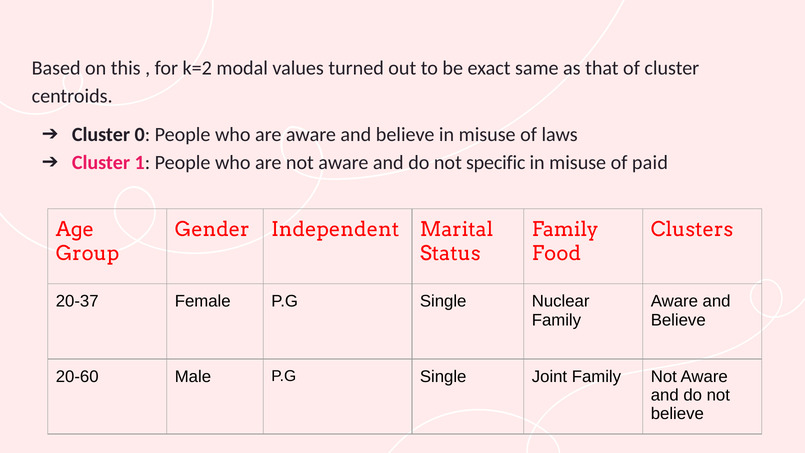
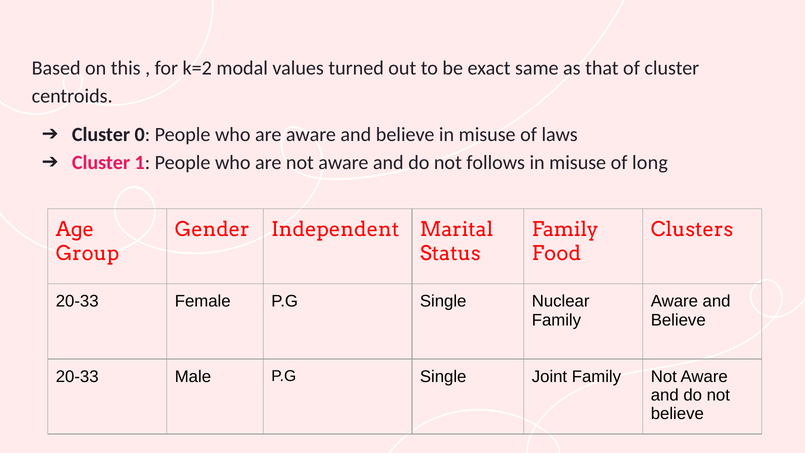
specific: specific -> follows
paid: paid -> long
20-37 at (77, 301): 20-37 -> 20-33
20-60 at (77, 376): 20-60 -> 20-33
